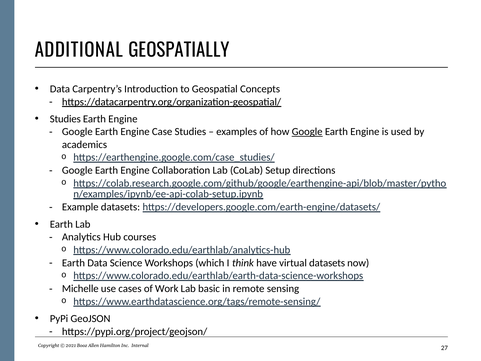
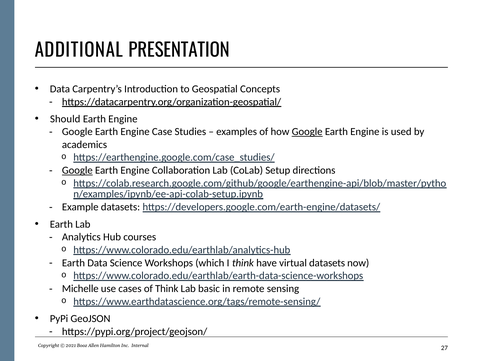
GEOSPATIALLY: GEOSPATIALLY -> PRESENTATION
Studies at (65, 119): Studies -> Should
Google at (77, 170) underline: none -> present
of Work: Work -> Think
